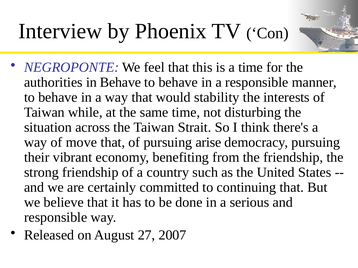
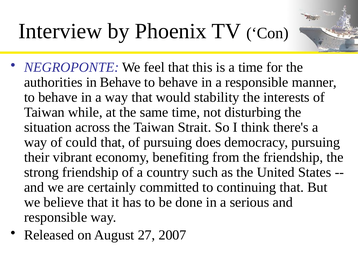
move: move -> could
arise: arise -> does
